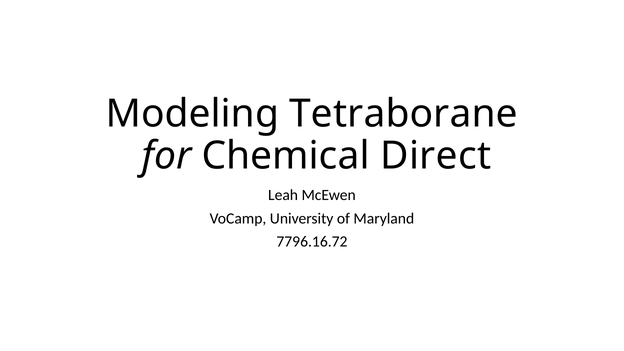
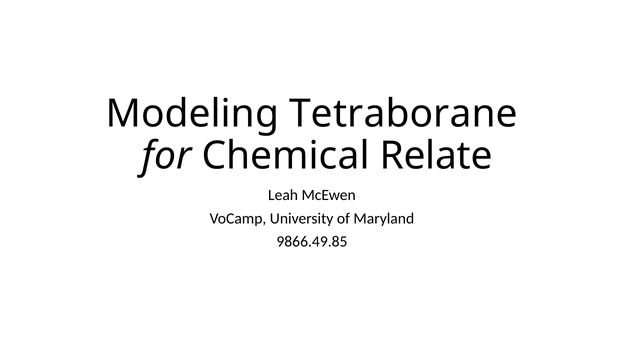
Direct: Direct -> Relate
7796.16.72: 7796.16.72 -> 9866.49.85
